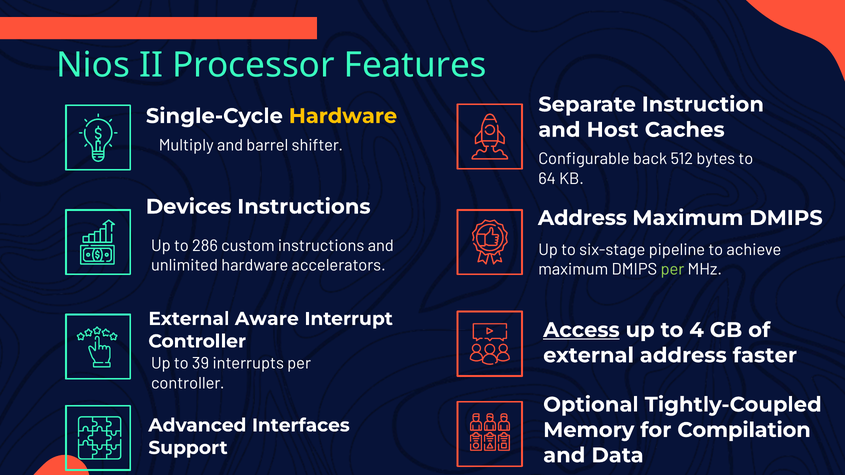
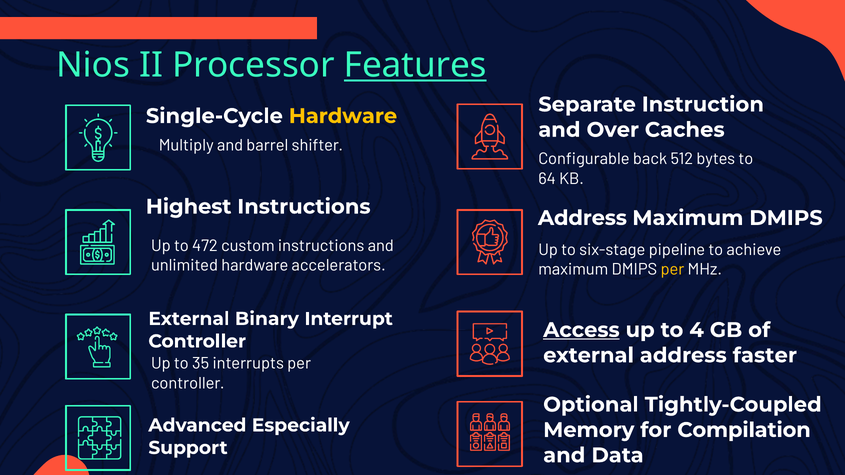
Features underline: none -> present
Host: Host -> Over
Devices: Devices -> Highest
286: 286 -> 472
per at (672, 270) colour: light green -> yellow
Aware: Aware -> Binary
39: 39 -> 35
Interfaces: Interfaces -> Especially
